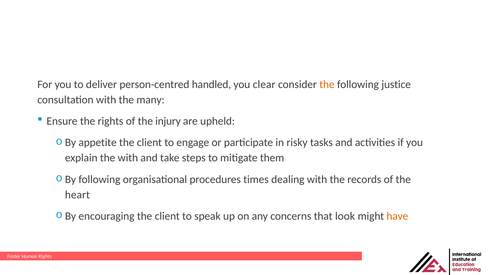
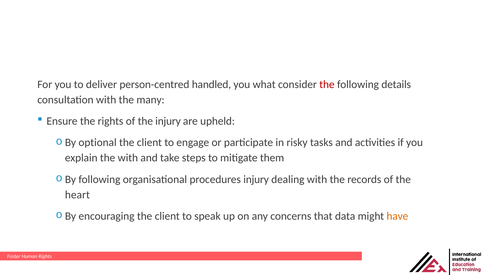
clear: clear -> what
the at (327, 85) colour: orange -> red
justice: justice -> details
appetite: appetite -> optional
procedures times: times -> injury
look: look -> data
